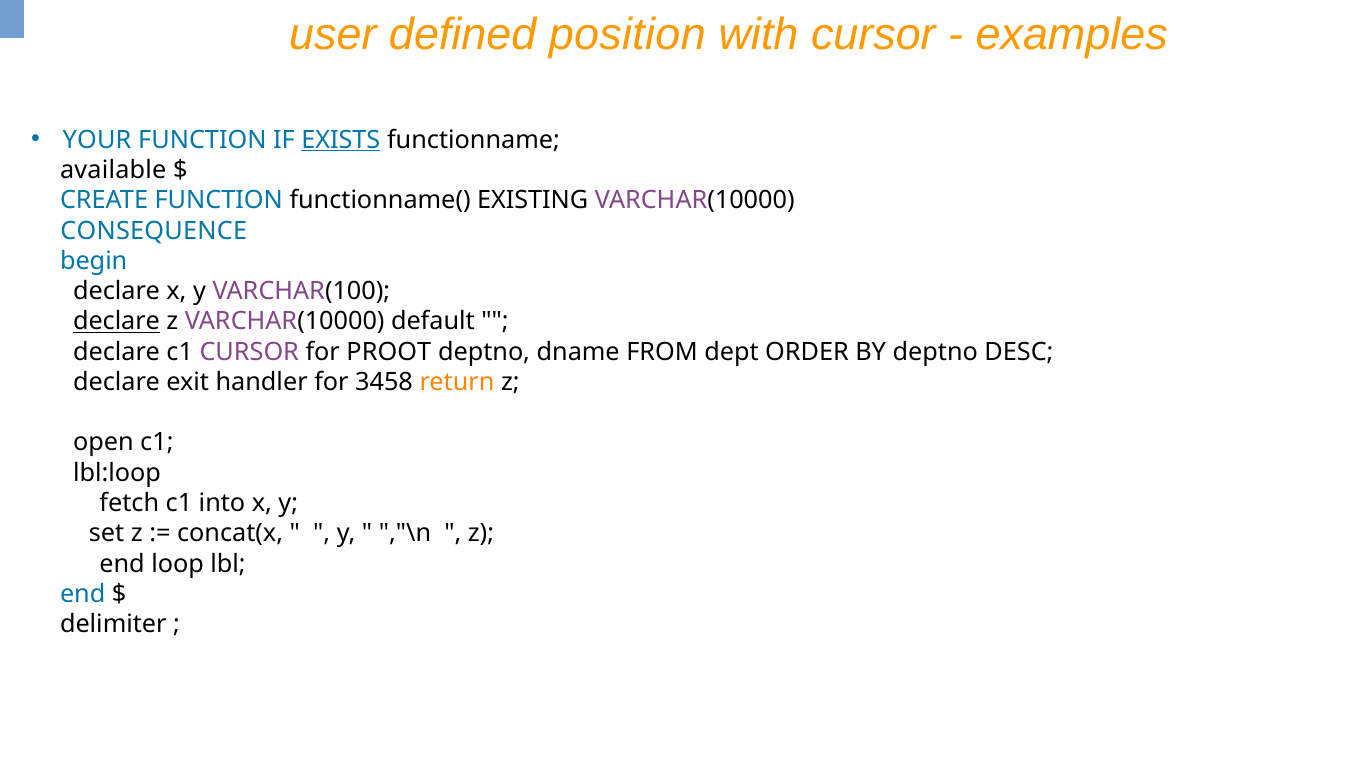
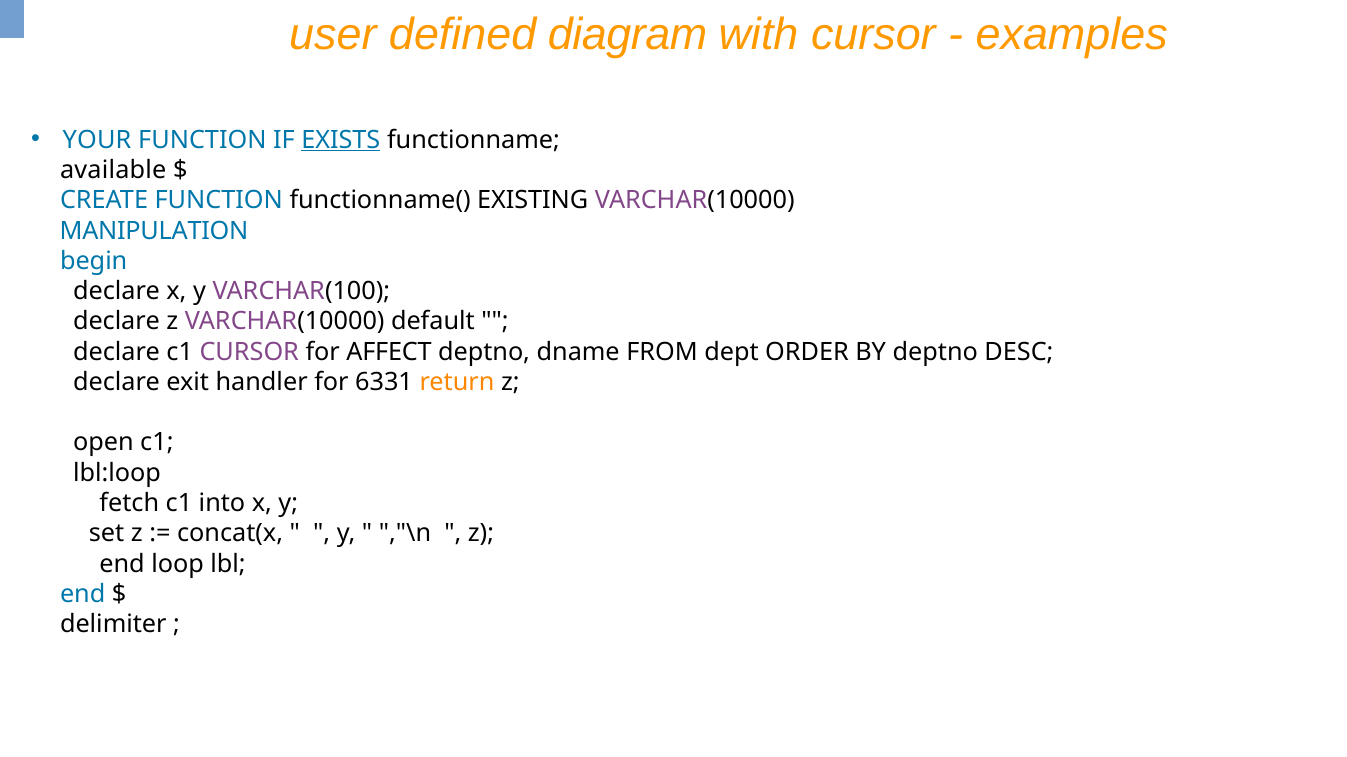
position: position -> diagram
CONSEQUENCE: CONSEQUENCE -> MANIPULATION
declare at (117, 322) underline: present -> none
PROOT: PROOT -> AFFECT
3458: 3458 -> 6331
